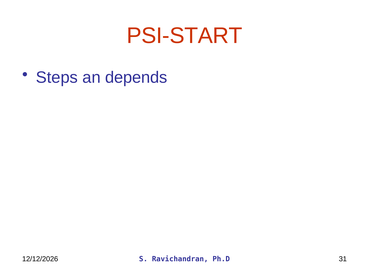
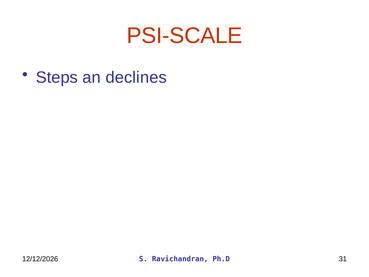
PSI-START: PSI-START -> PSI-SCALE
depends: depends -> declines
